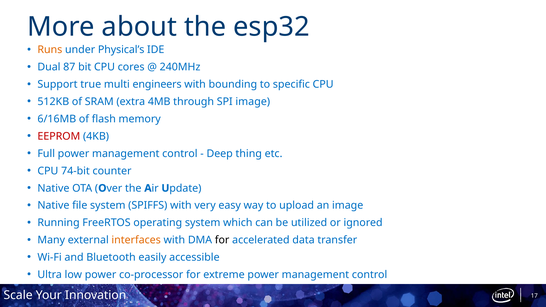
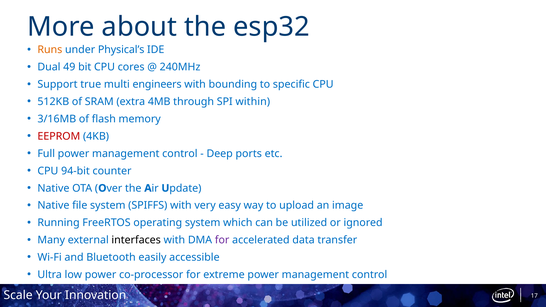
87: 87 -> 49
SPI image: image -> within
6/16MB: 6/16MB -> 3/16MB
thing: thing -> ports
74-bit: 74-bit -> 94-bit
interfaces colour: orange -> black
for at (222, 240) colour: black -> purple
